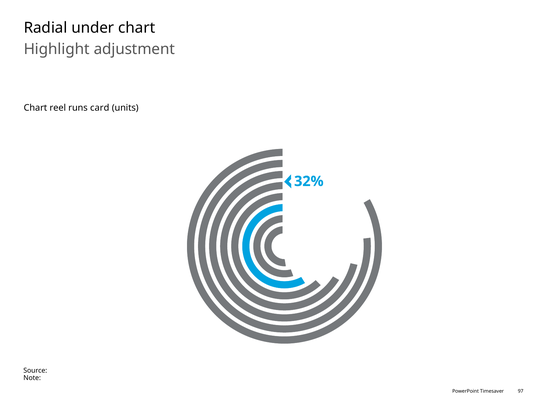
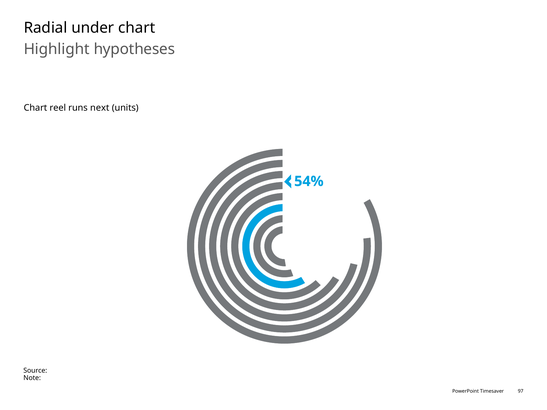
adjustment: adjustment -> hypotheses
card: card -> next
32%: 32% -> 54%
